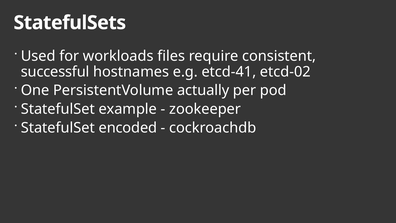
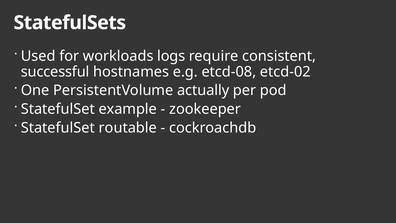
files: files -> logs
etcd-41: etcd-41 -> etcd-08
encoded: encoded -> routable
